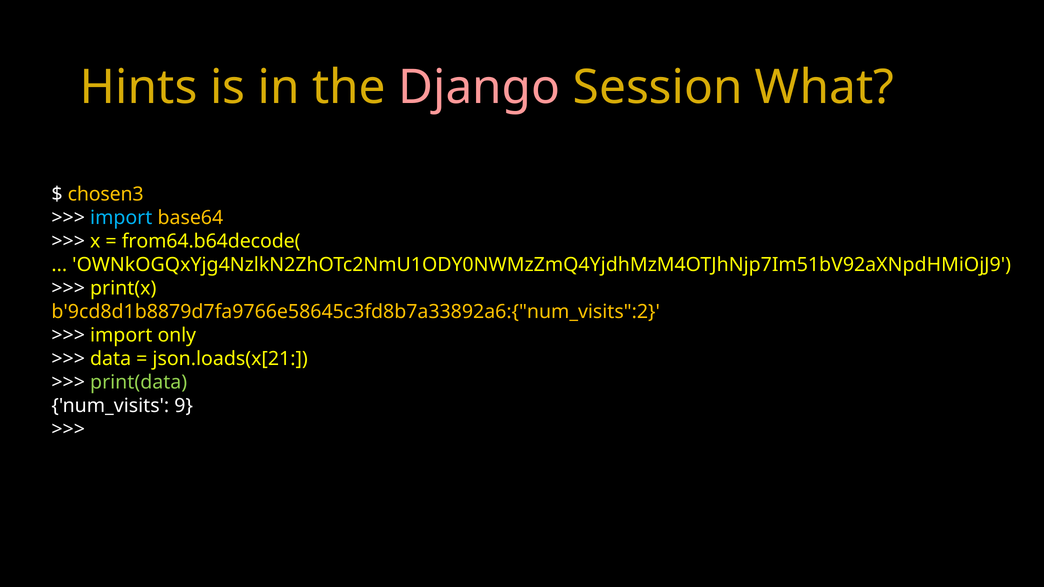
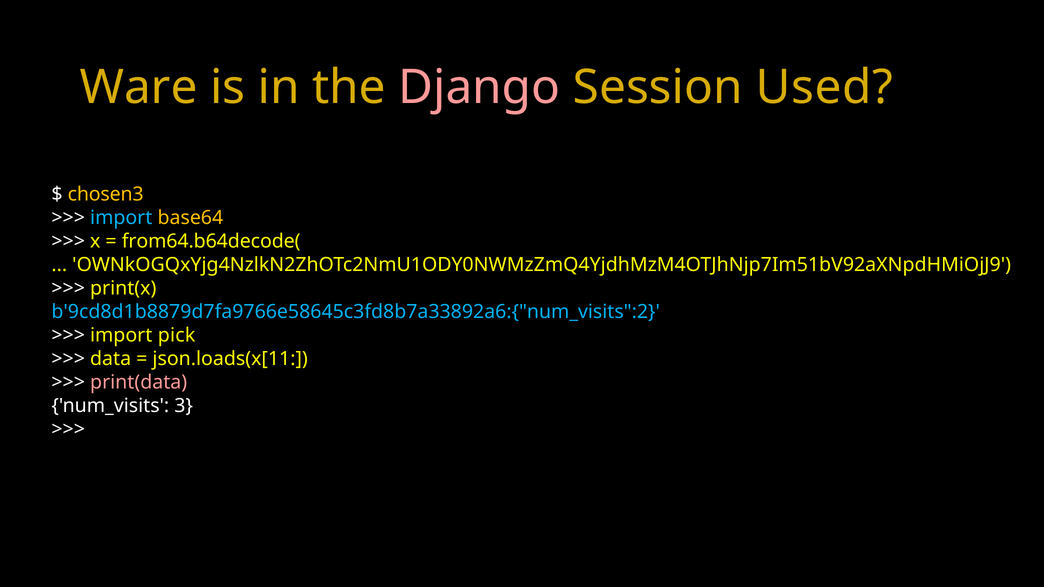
Hints: Hints -> Ware
What: What -> Used
b'9cd8d1b8879d7fa9766e58645c3fd8b7a33892a6:{"num_visits":2 colour: yellow -> light blue
only: only -> pick
json.loads(x[21: json.loads(x[21 -> json.loads(x[11
print(data colour: light green -> pink
9: 9 -> 3
